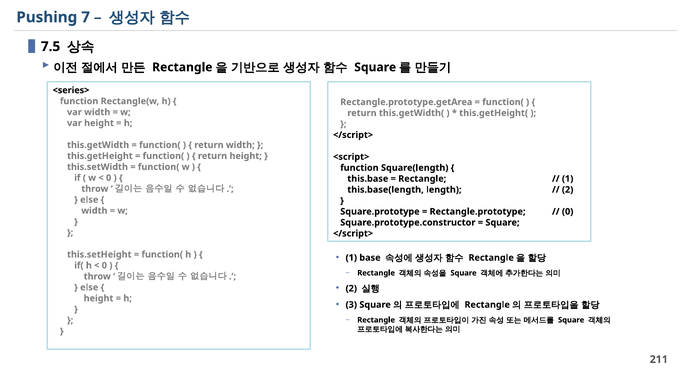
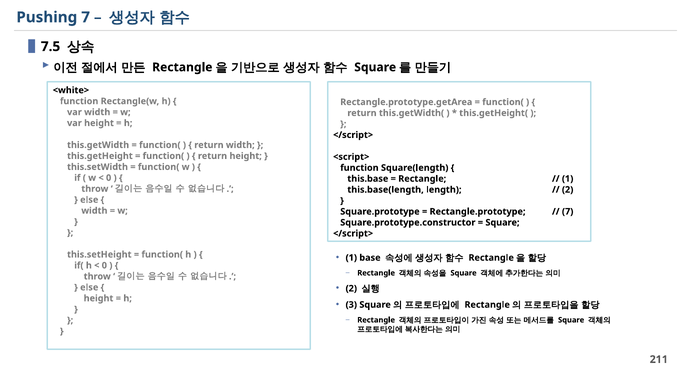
<series>: <series> -> <white>
0 at (568, 212): 0 -> 7
